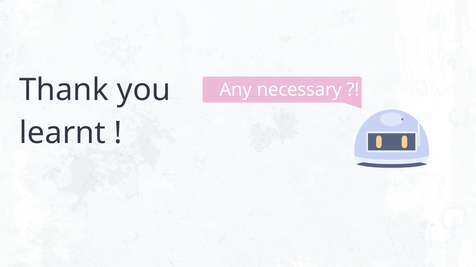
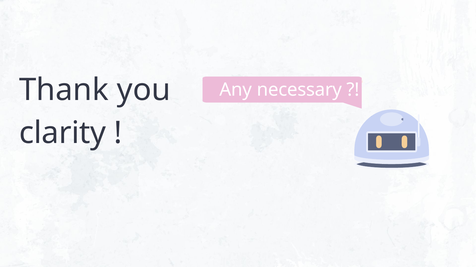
learnt: learnt -> clarity
